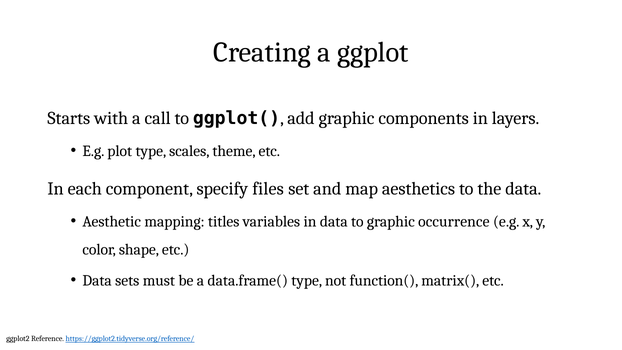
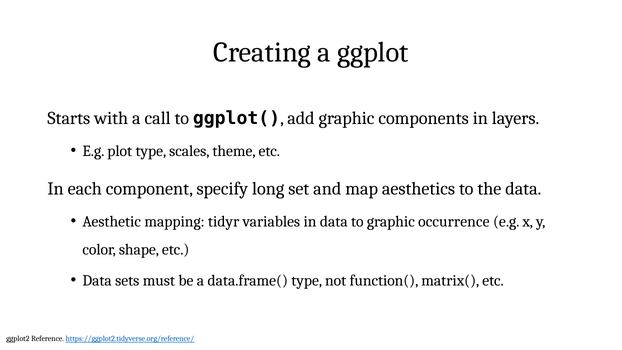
files: files -> long
titles: titles -> tidyr
